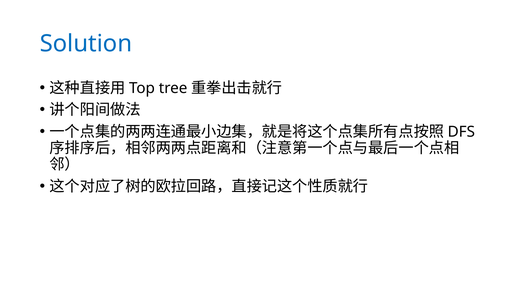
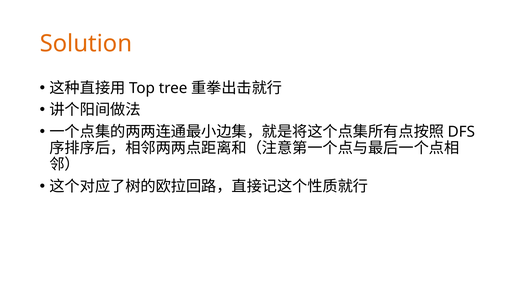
Solution colour: blue -> orange
